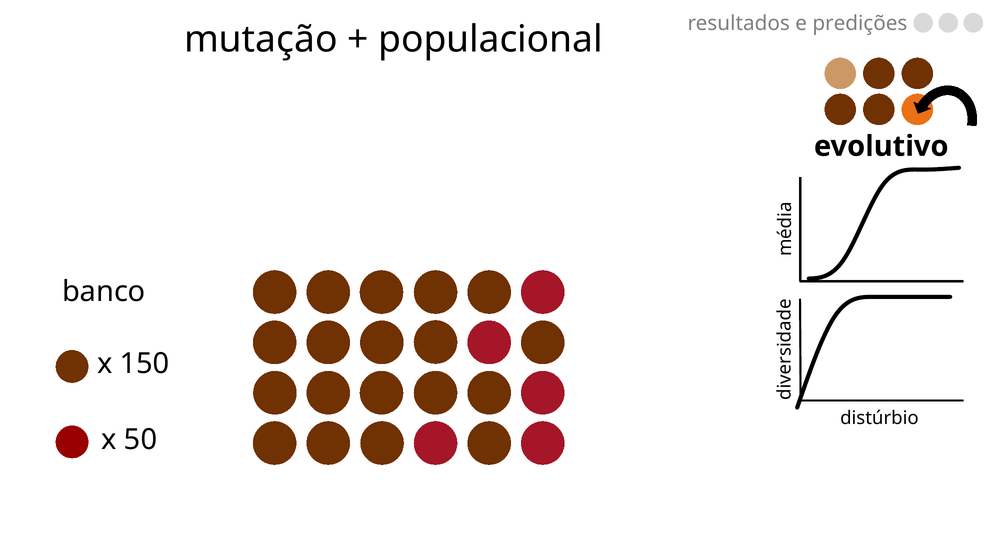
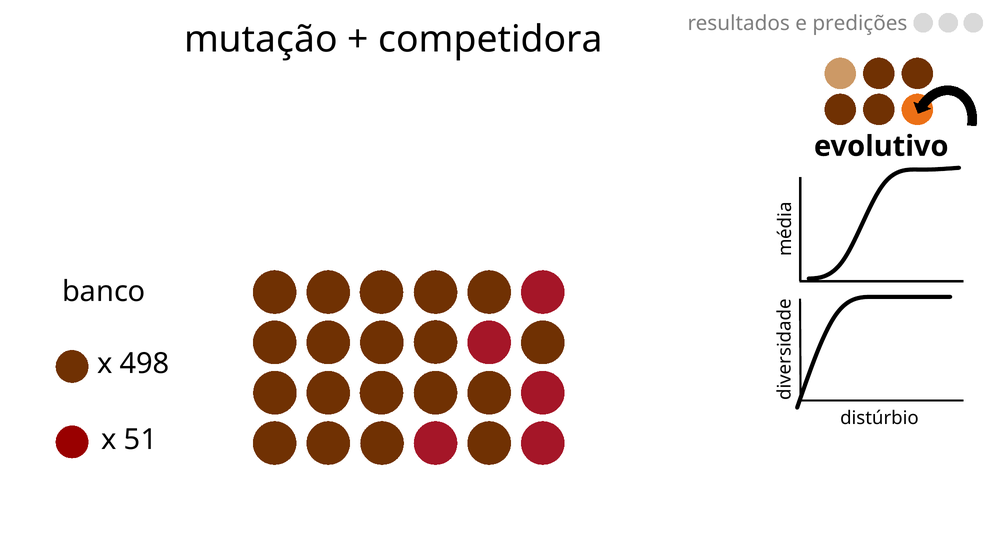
populacional: populacional -> competidora
150: 150 -> 498
50: 50 -> 51
